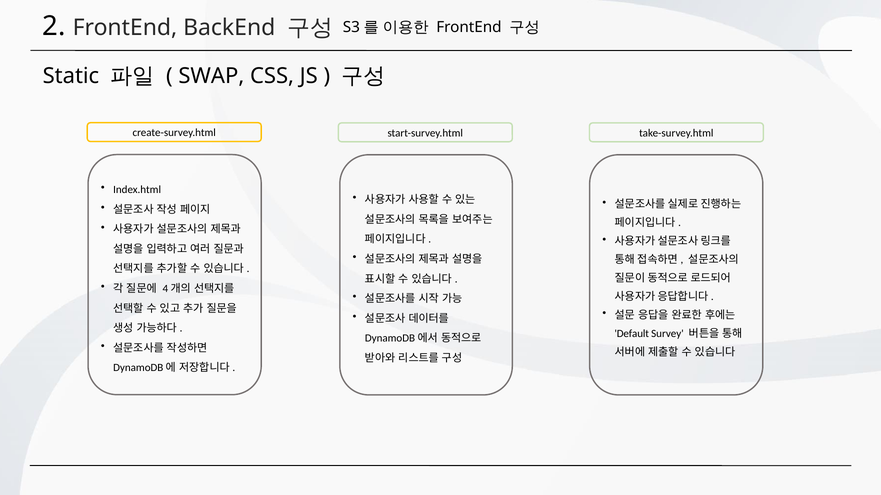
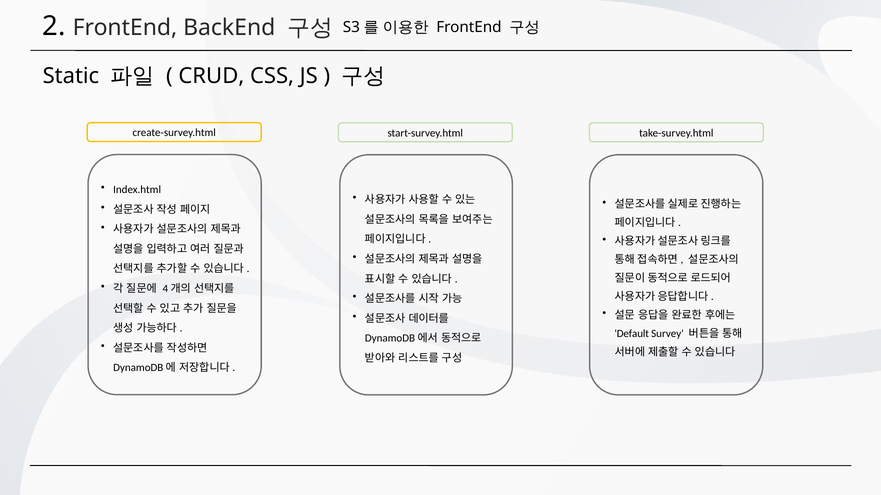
SWAP: SWAP -> CRUD
